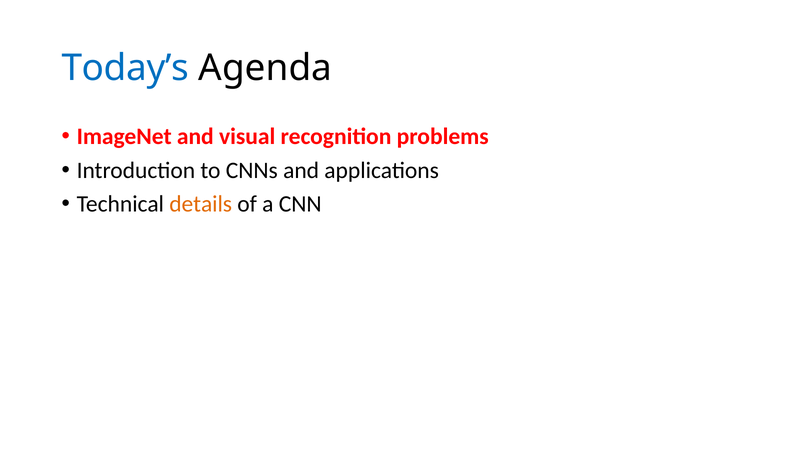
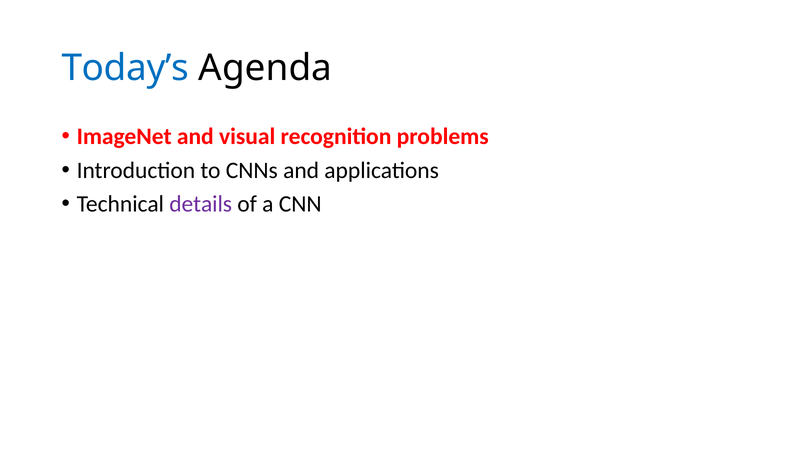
details colour: orange -> purple
